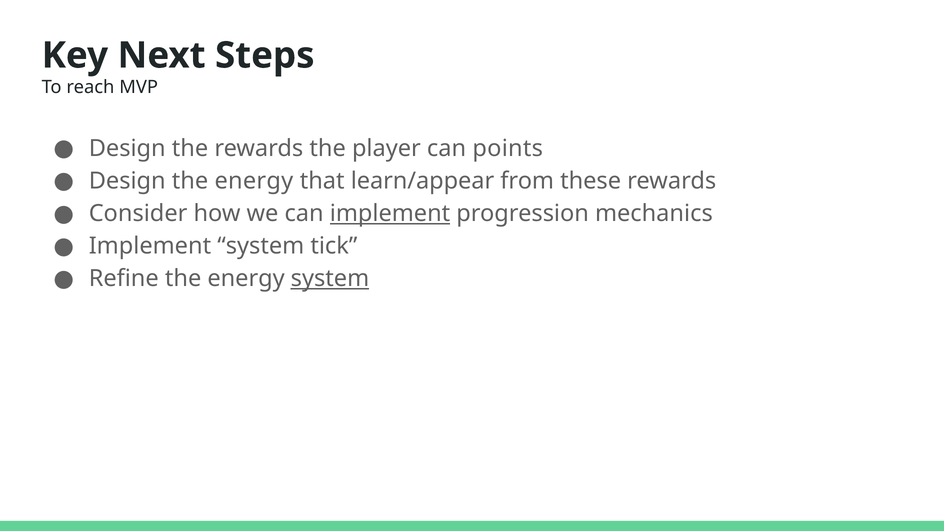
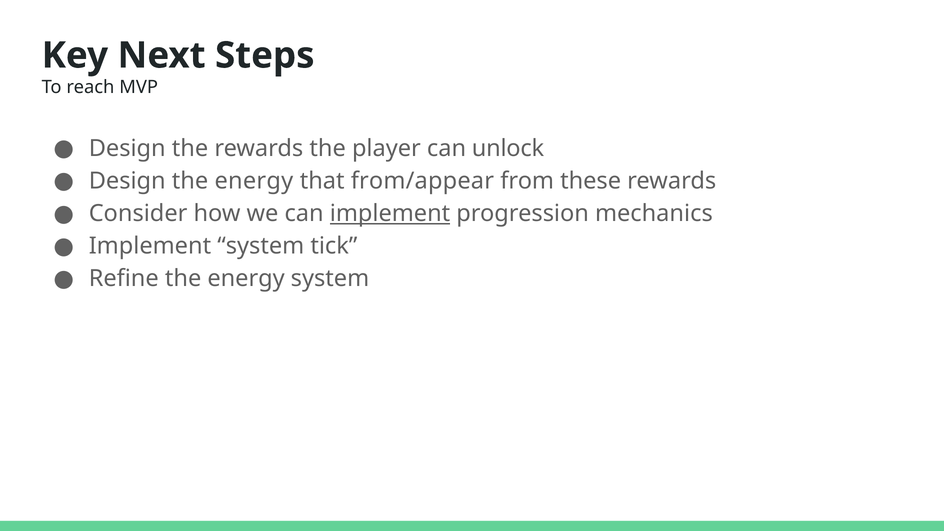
points: points -> unlock
learn/appear: learn/appear -> from/appear
system at (330, 279) underline: present -> none
